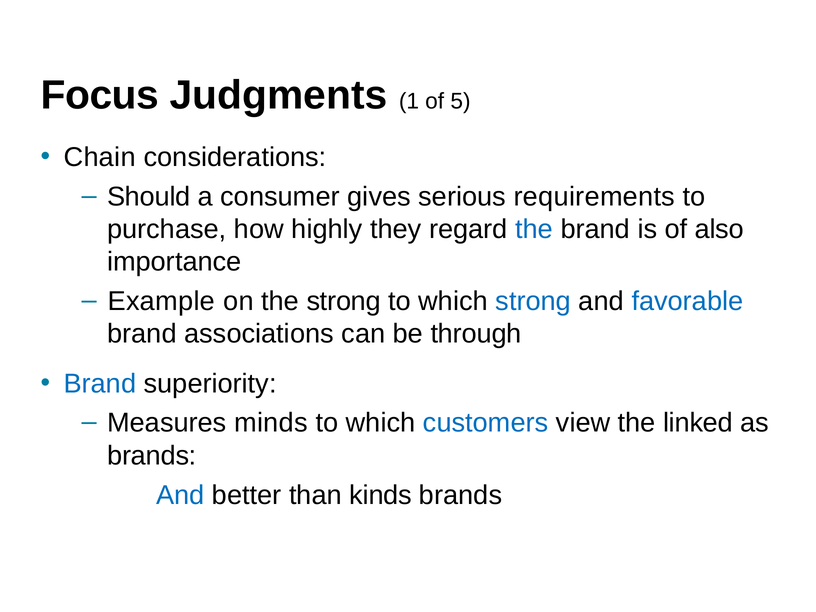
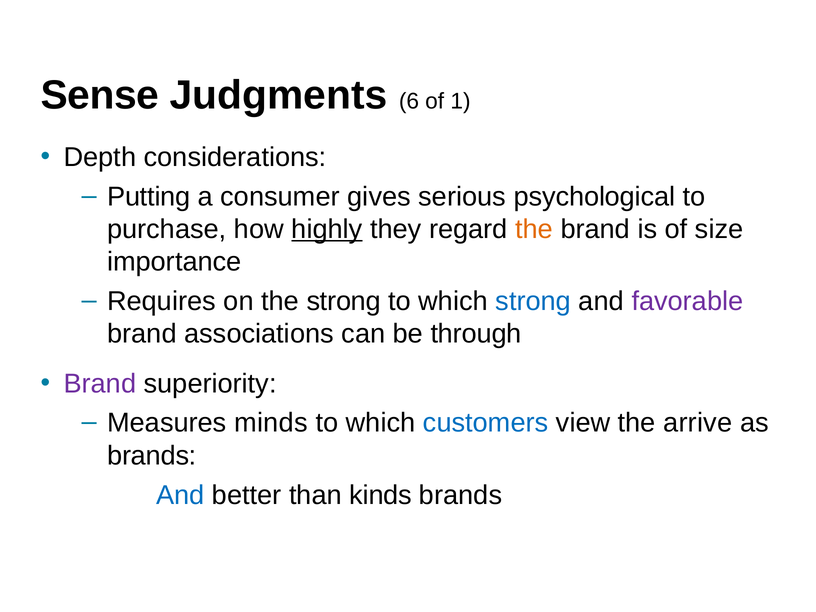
Focus: Focus -> Sense
1: 1 -> 6
5: 5 -> 1
Chain: Chain -> Depth
Should: Should -> Putting
requirements: requirements -> psychological
highly underline: none -> present
the at (534, 229) colour: blue -> orange
also: also -> size
Example: Example -> Requires
favorable colour: blue -> purple
Brand at (100, 384) colour: blue -> purple
linked: linked -> arrive
